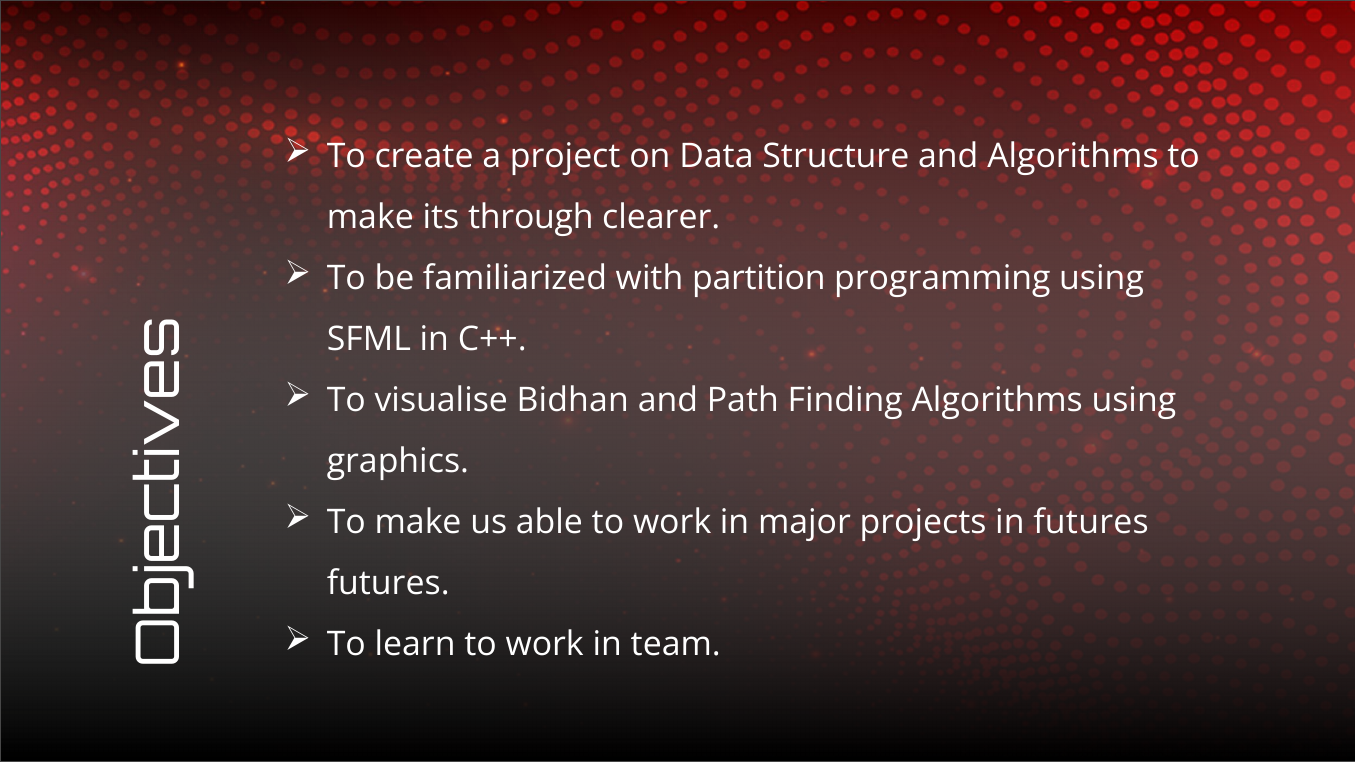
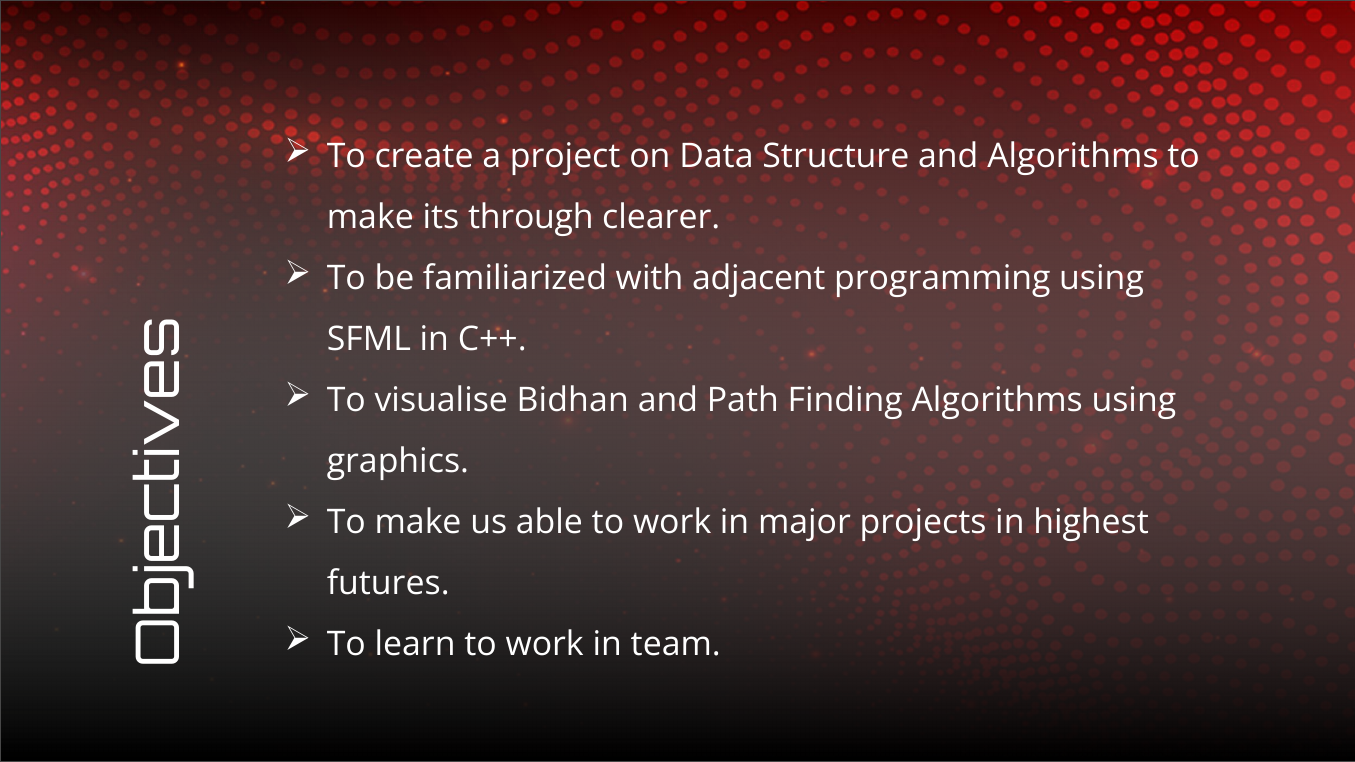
partition: partition -> adjacent
in futures: futures -> highest
